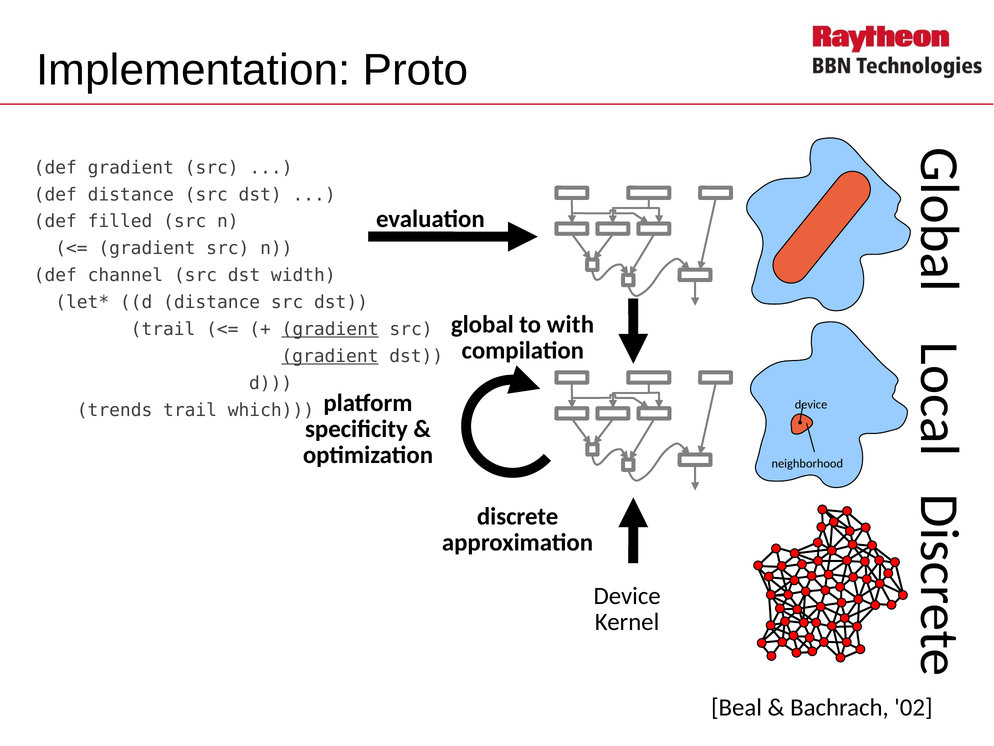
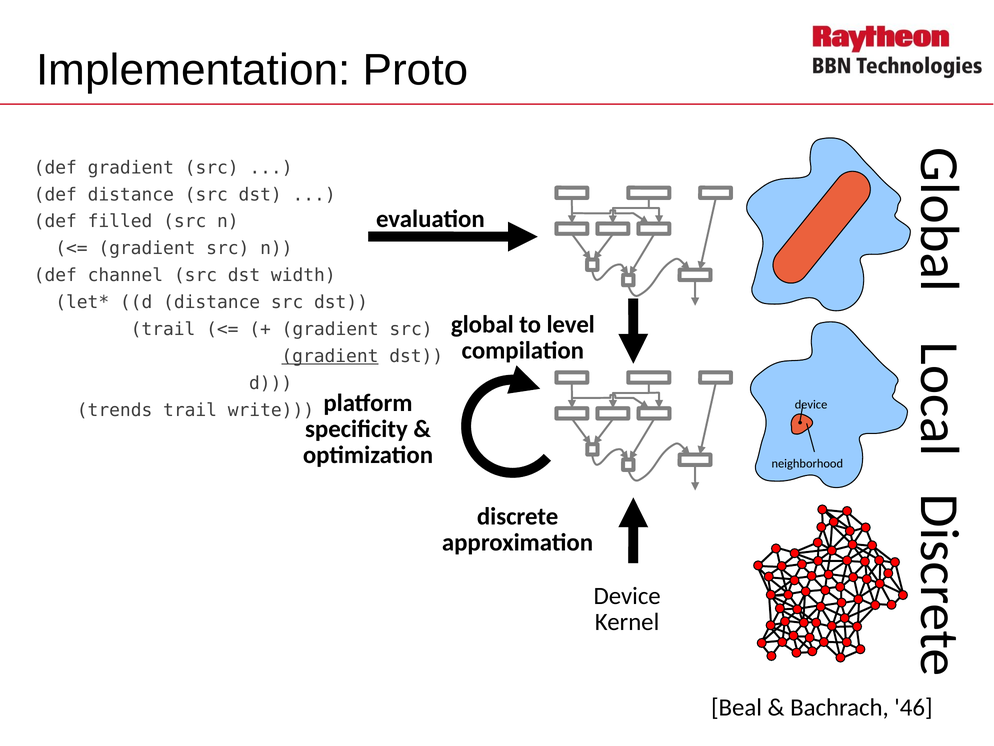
with: with -> level
gradient at (330, 329) underline: present -> none
which: which -> write
02: 02 -> 46
